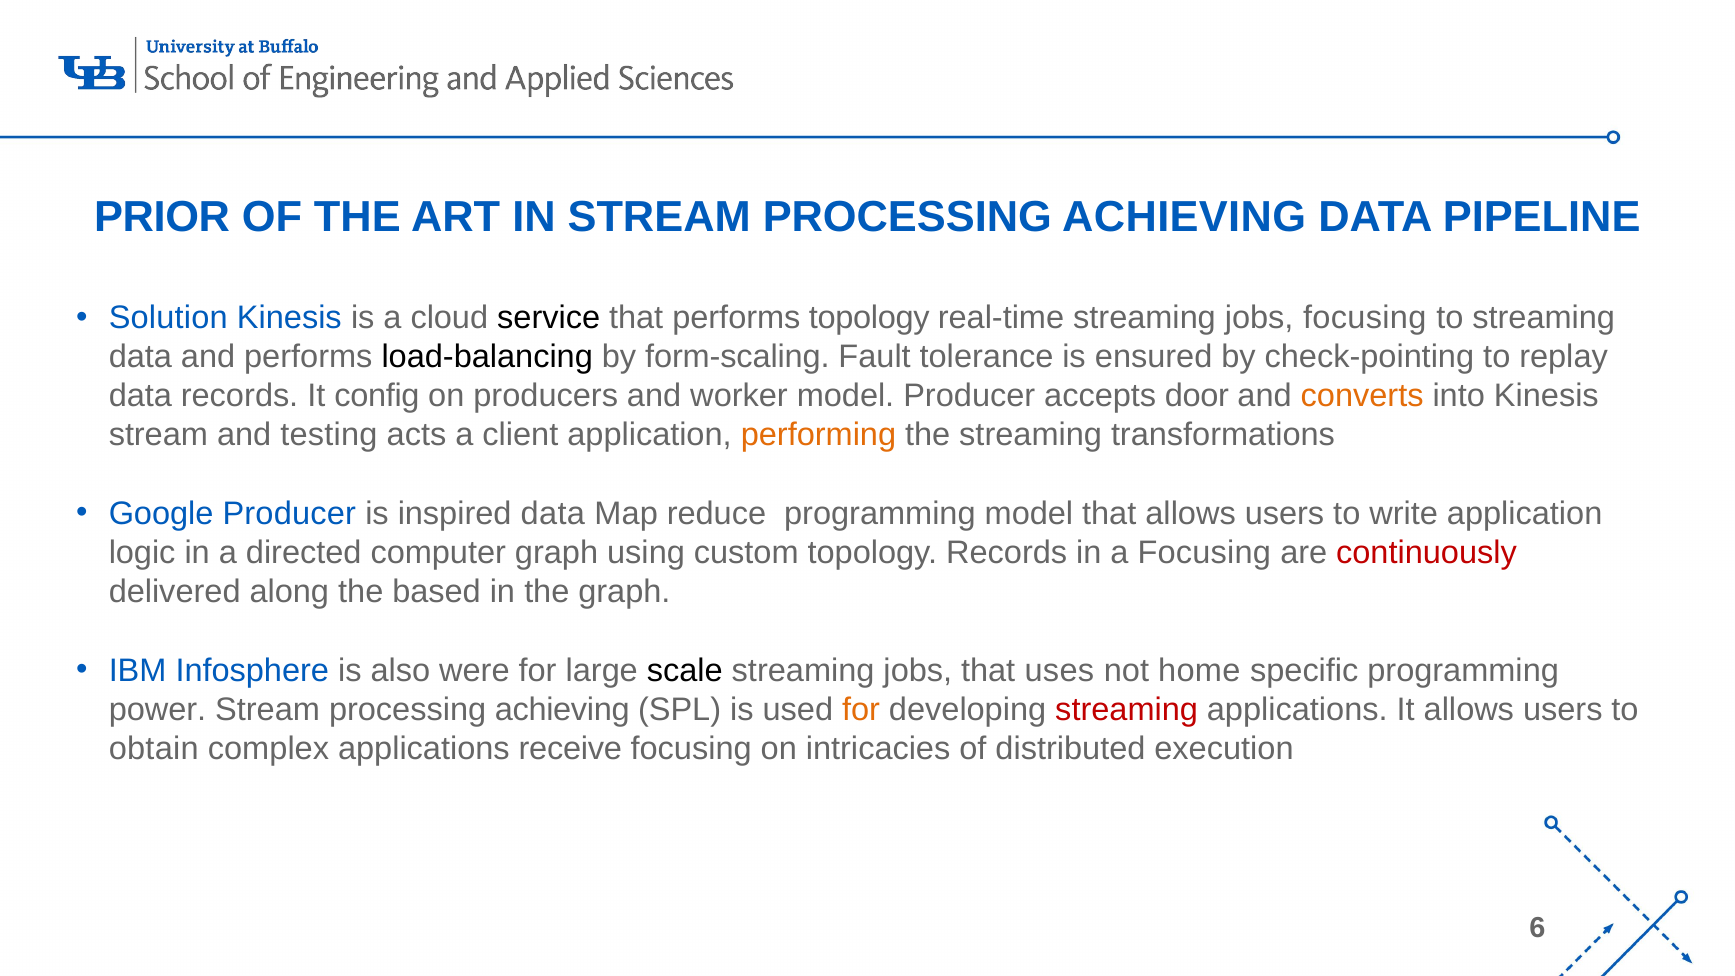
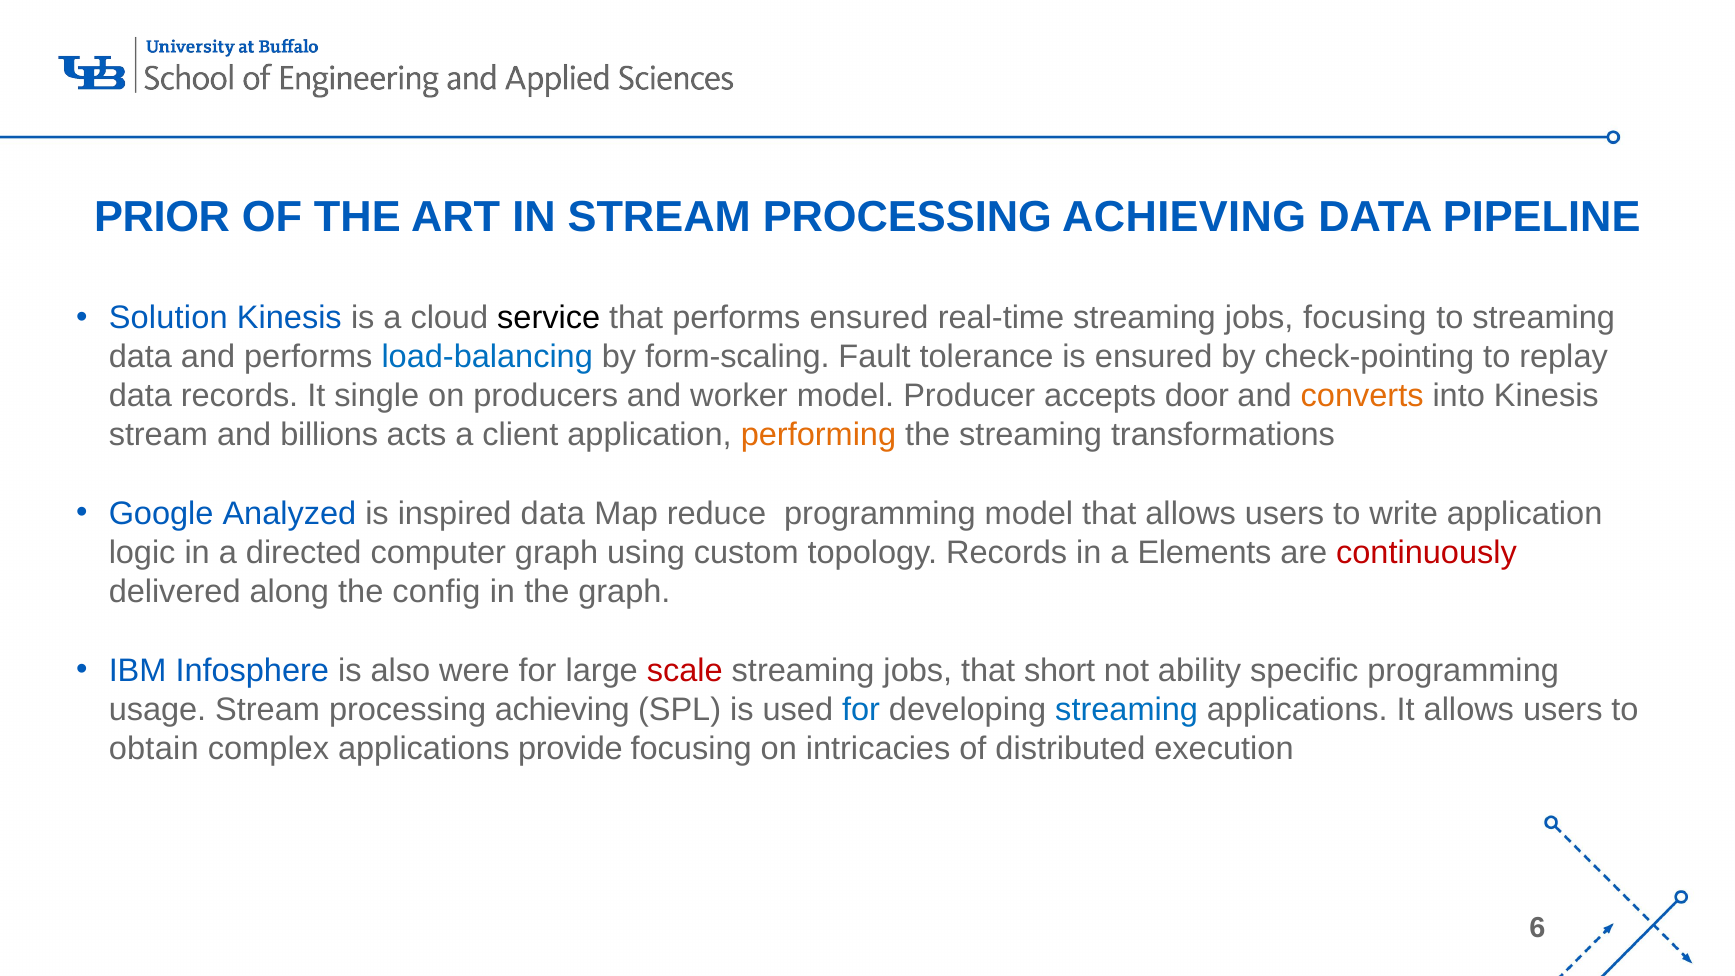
performs topology: topology -> ensured
load-balancing colour: black -> blue
config: config -> single
testing: testing -> billions
Google Producer: Producer -> Analyzed
a Focusing: Focusing -> Elements
based: based -> config
scale colour: black -> red
uses: uses -> short
home: home -> ability
power: power -> usage
for at (861, 710) colour: orange -> blue
streaming at (1127, 710) colour: red -> blue
receive: receive -> provide
